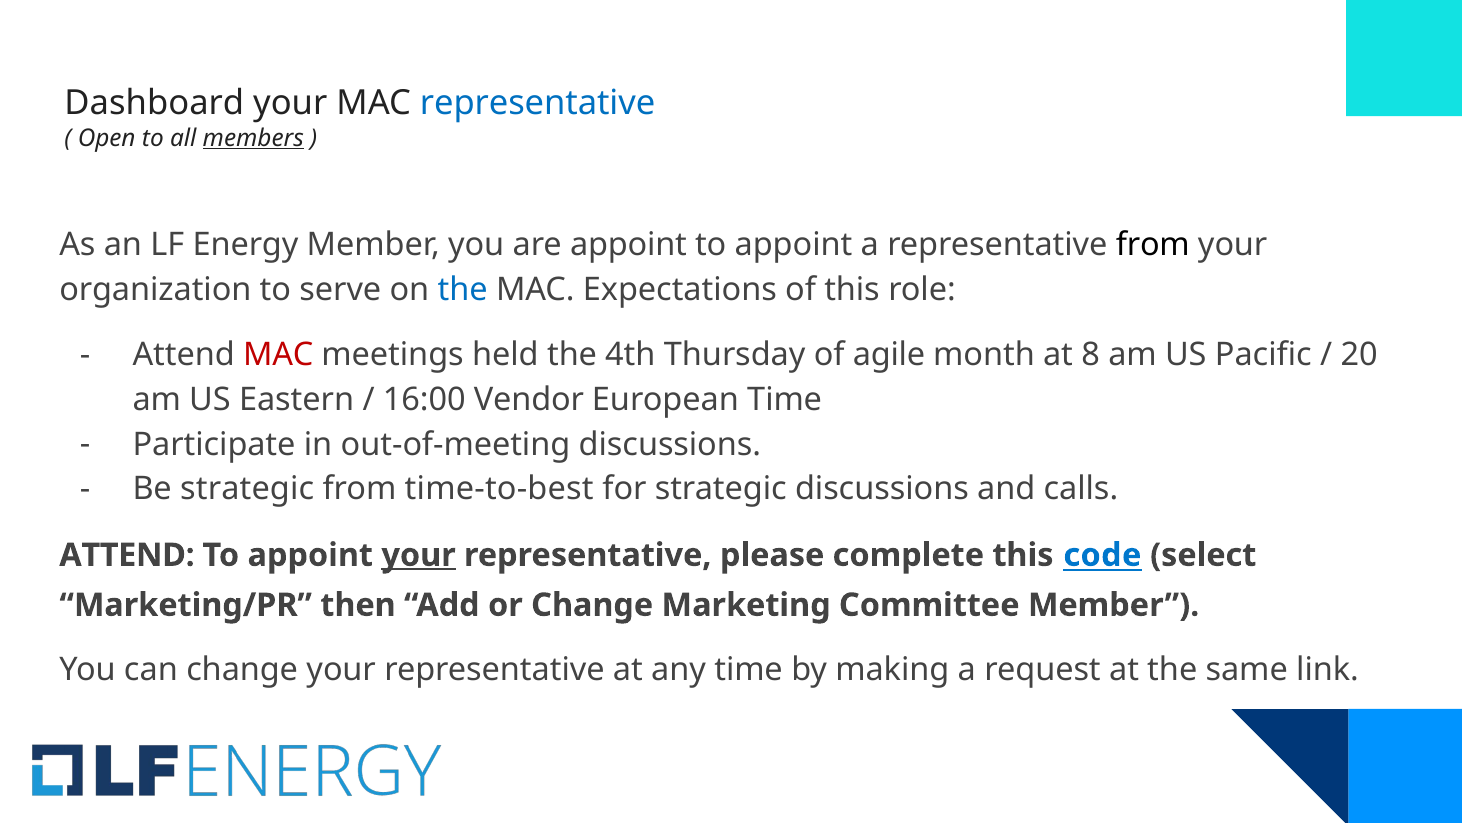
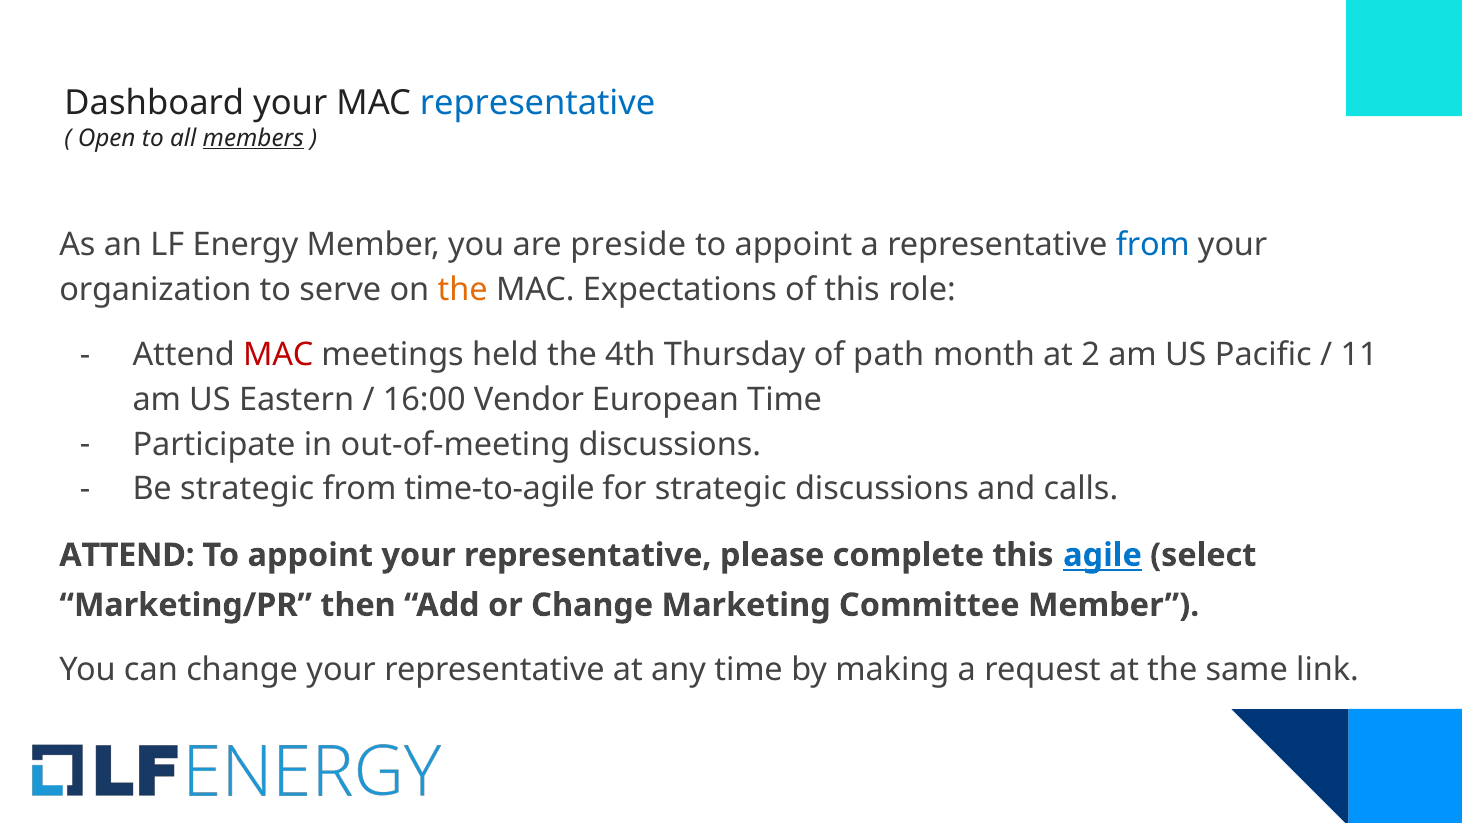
are appoint: appoint -> preside
from at (1153, 245) colour: black -> blue
the at (463, 289) colour: blue -> orange
agile: agile -> path
8: 8 -> 2
20: 20 -> 11
time-to-best: time-to-best -> time-to-agile
your at (419, 555) underline: present -> none
code: code -> agile
